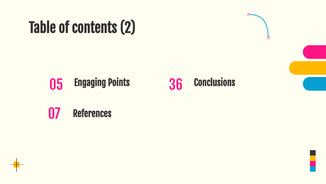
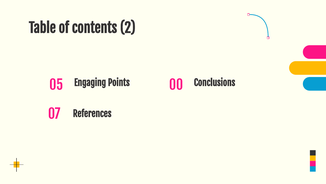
36: 36 -> 00
